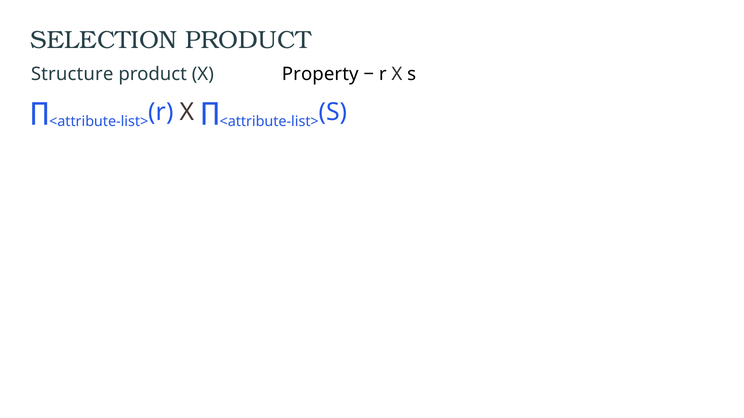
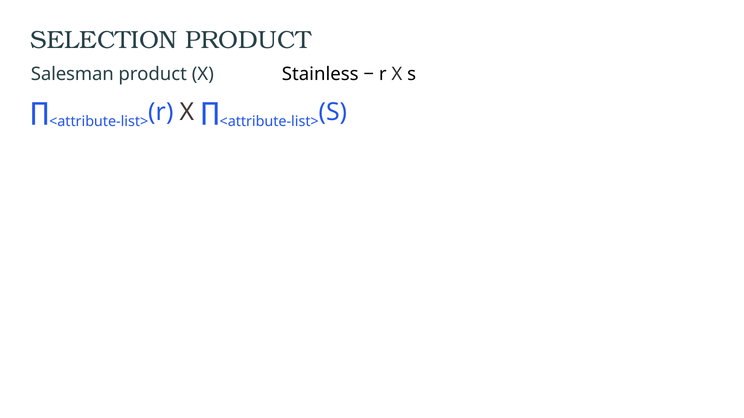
Structure: Structure -> Salesman
Property: Property -> Stainless
